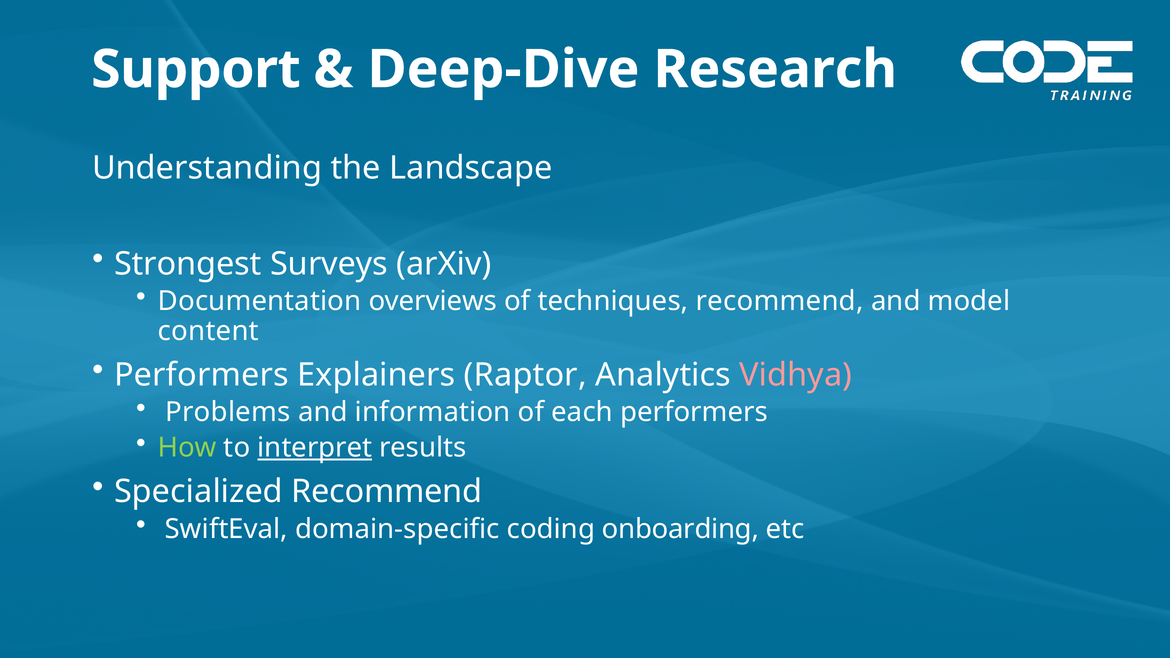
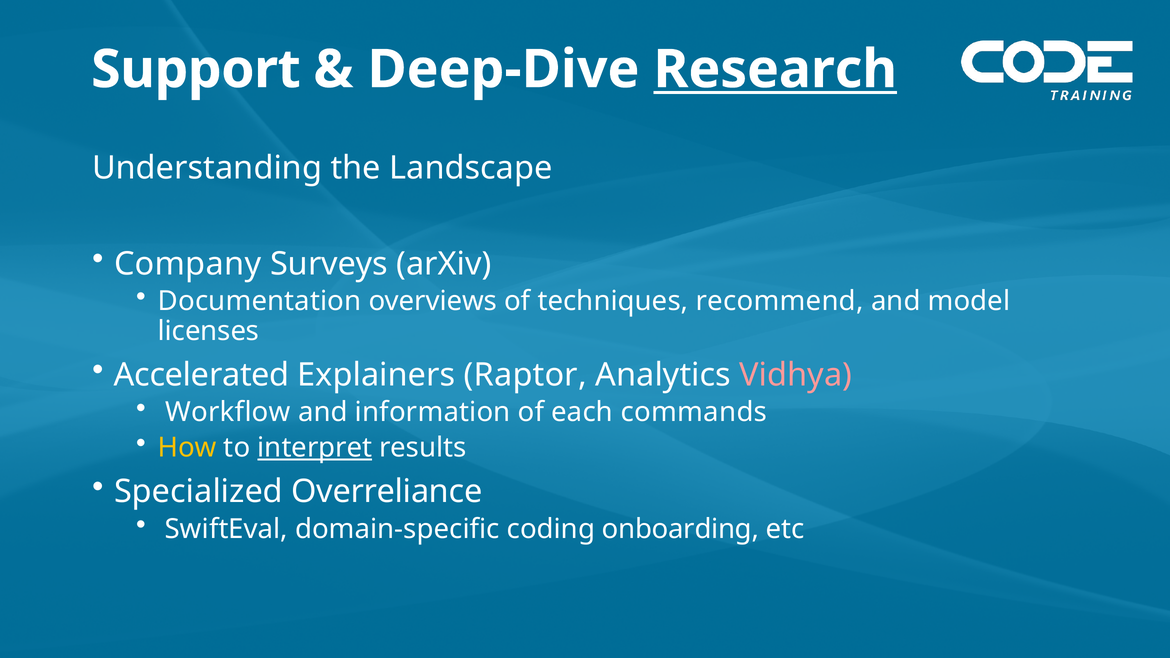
Research underline: none -> present
Strongest: Strongest -> Company
content: content -> licenses
Performers at (201, 375): Performers -> Accelerated
Problems: Problems -> Workflow
each performers: performers -> commands
How colour: light green -> yellow
Specialized Recommend: Recommend -> Overreliance
